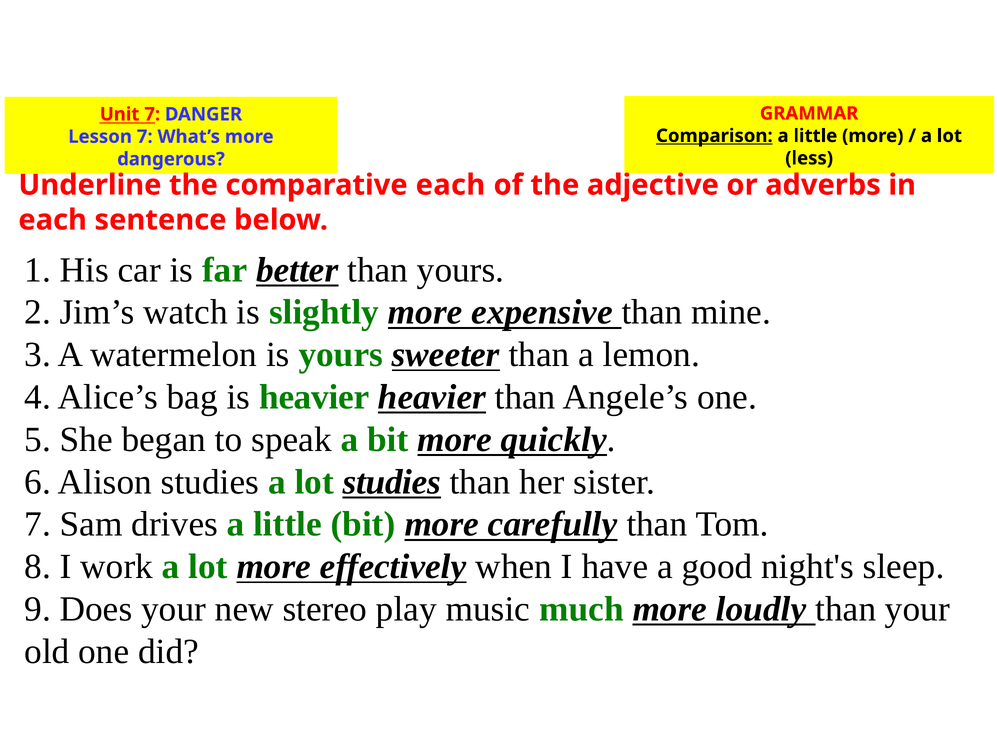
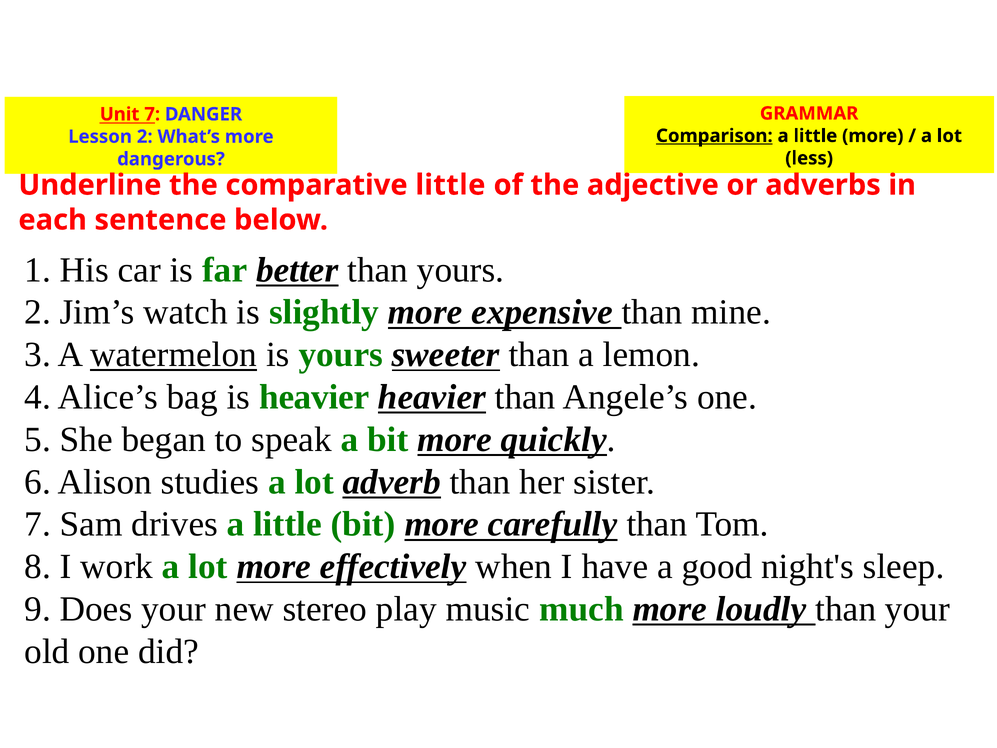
Lesson 7: 7 -> 2
comparative each: each -> little
watermelon underline: none -> present
lot studies: studies -> adverb
